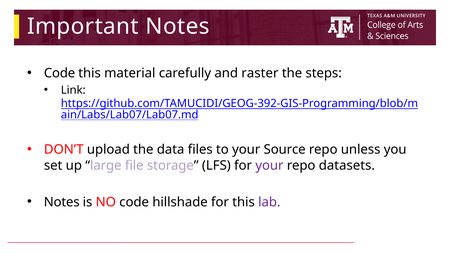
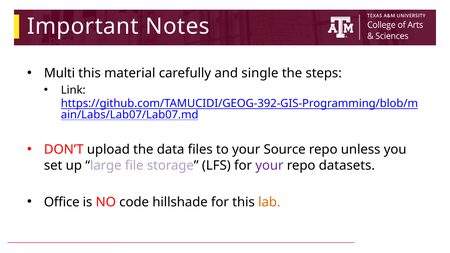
Code at (60, 73): Code -> Multi
raster: raster -> single
Notes at (62, 202): Notes -> Office
lab colour: purple -> orange
